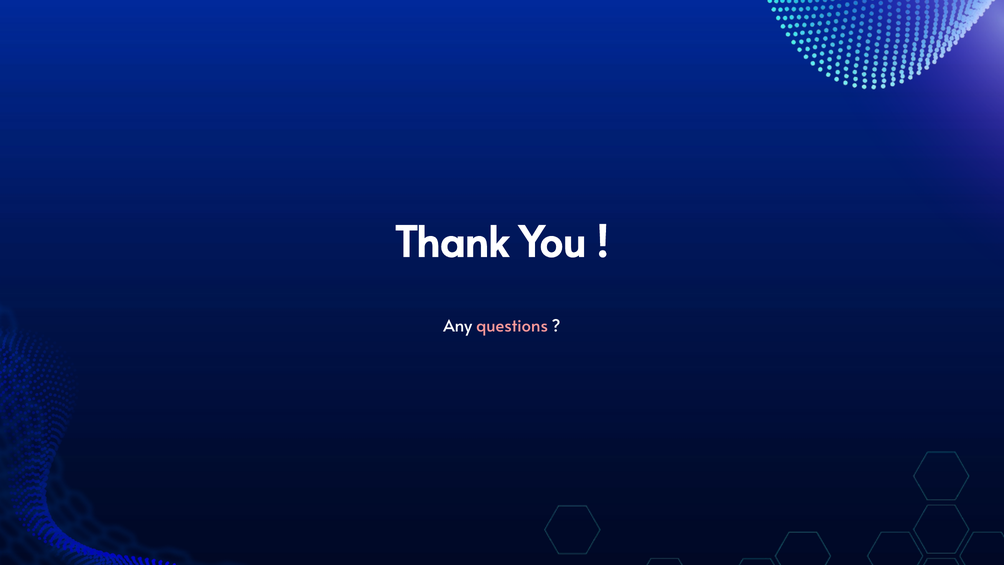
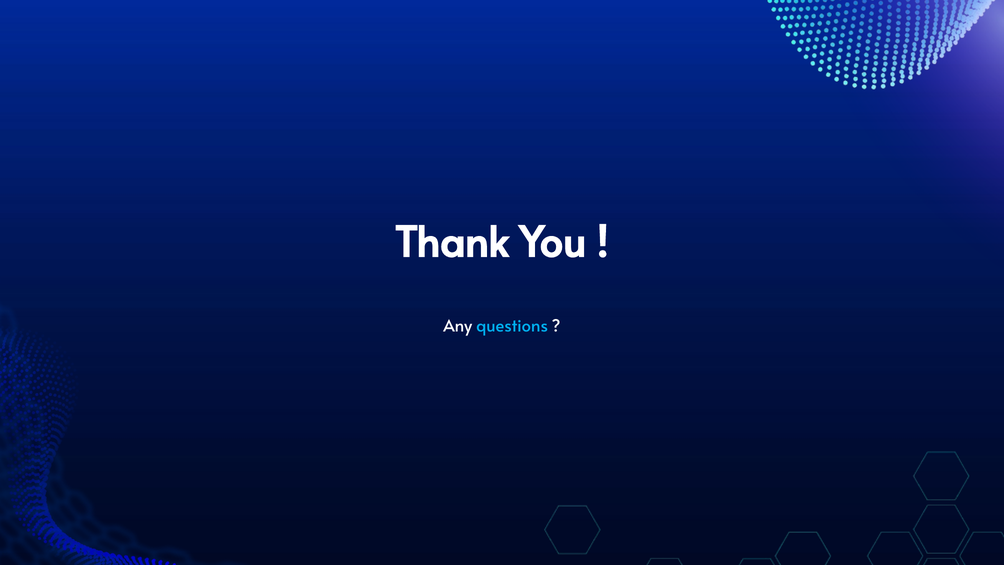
questions colour: pink -> light blue
